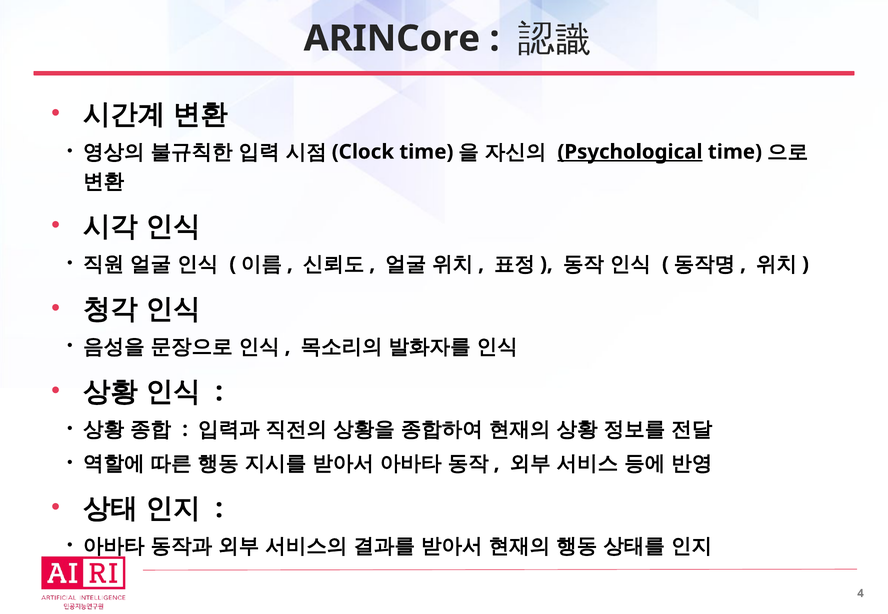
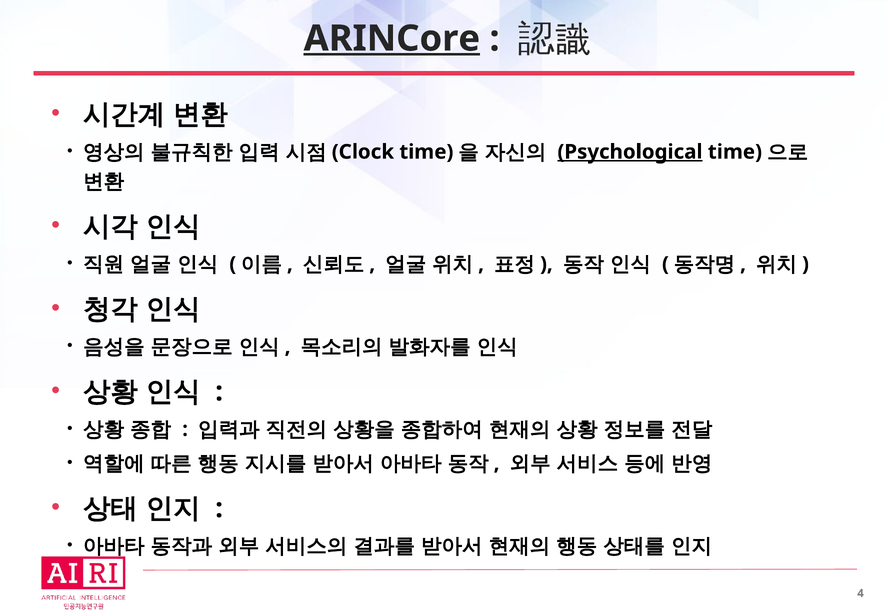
ARINCore underline: none -> present
